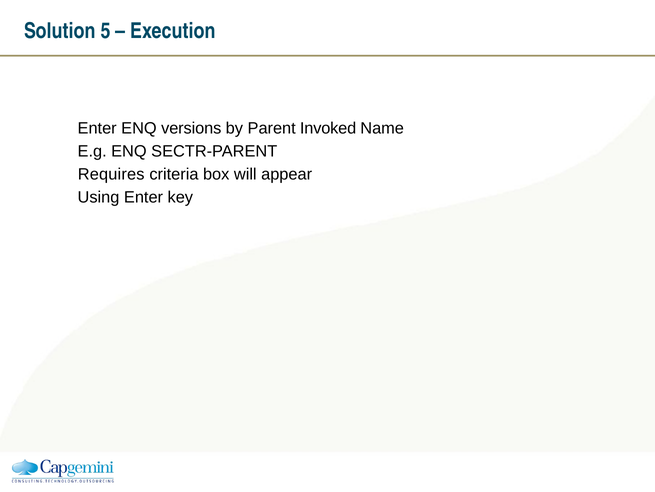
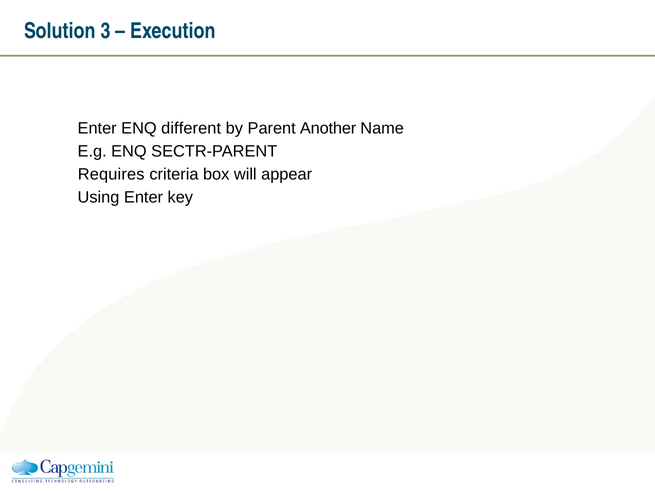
5: 5 -> 3
versions: versions -> different
Invoked: Invoked -> Another
